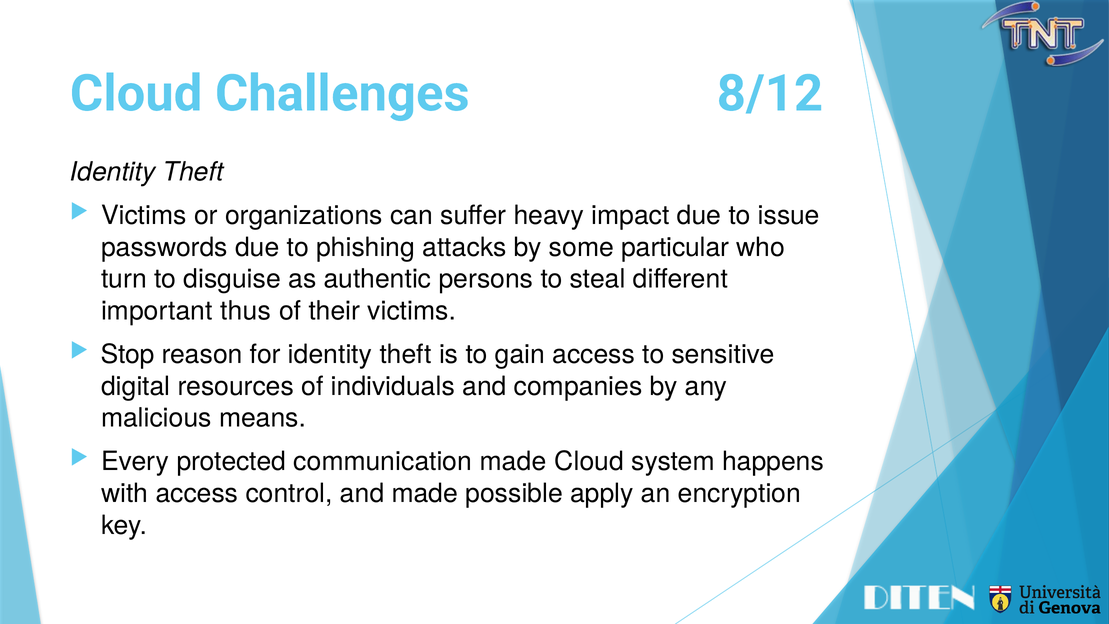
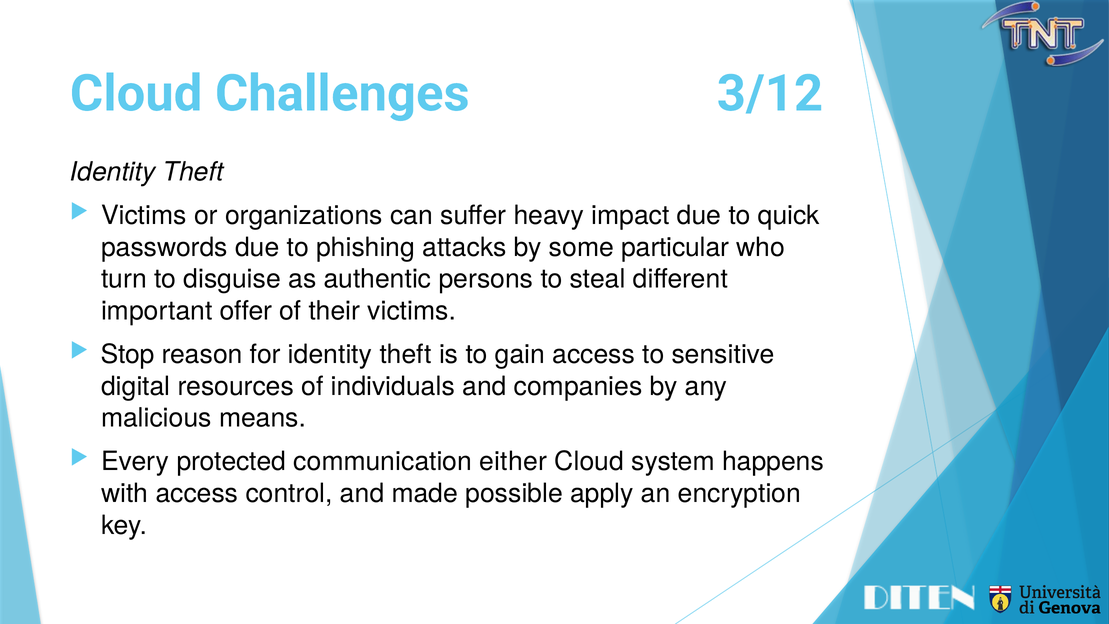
8/12: 8/12 -> 3/12
issue: issue -> quick
thus: thus -> offer
communication made: made -> either
